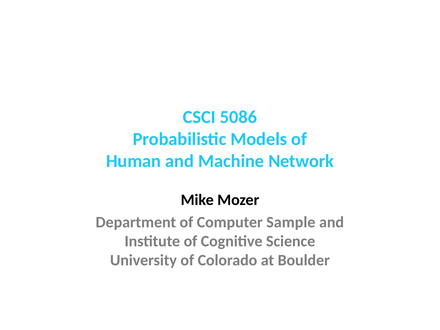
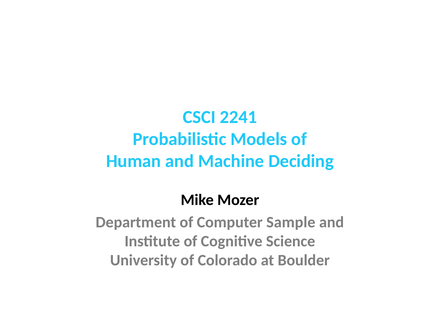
5086: 5086 -> 2241
Network: Network -> Deciding
